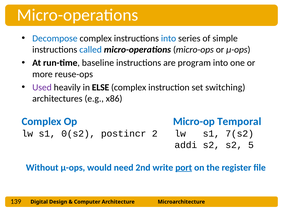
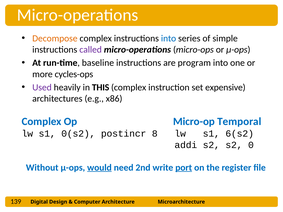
Decompose colour: blue -> orange
called colour: blue -> purple
reuse-ops: reuse-ops -> cycles-ops
ELSE: ELSE -> THIS
switching: switching -> expensive
2: 2 -> 8
7(s2: 7(s2 -> 6(s2
5: 5 -> 0
would underline: none -> present
